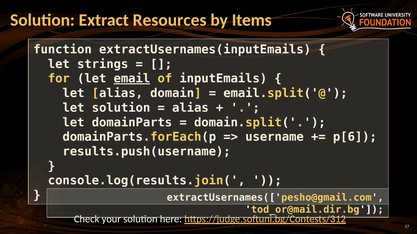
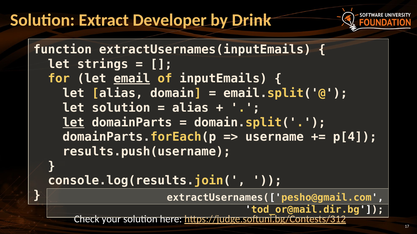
Resources: Resources -> Developer
Items: Items -> Drink
let at (74, 123) underline: none -> present
p[6: p[6 -> p[4
